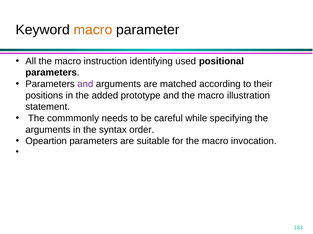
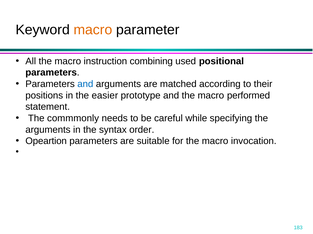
identifying: identifying -> combining
and at (85, 84) colour: purple -> blue
added: added -> easier
illustration: illustration -> performed
